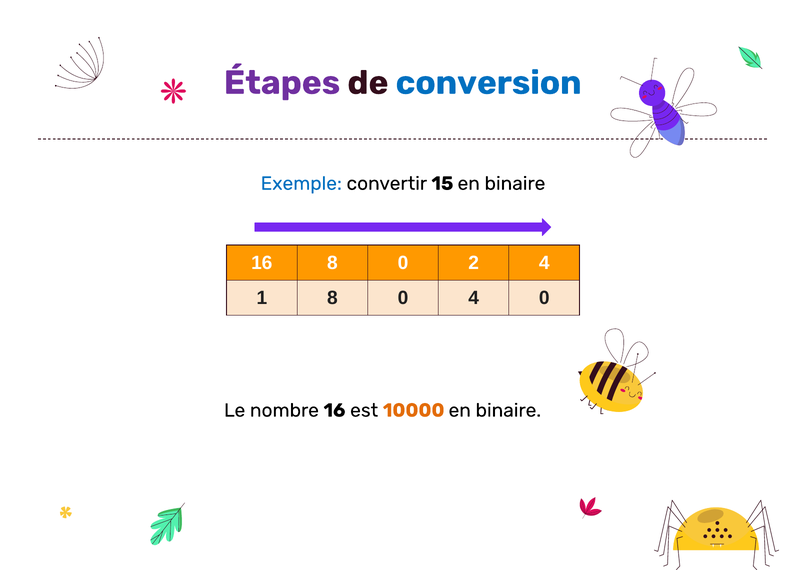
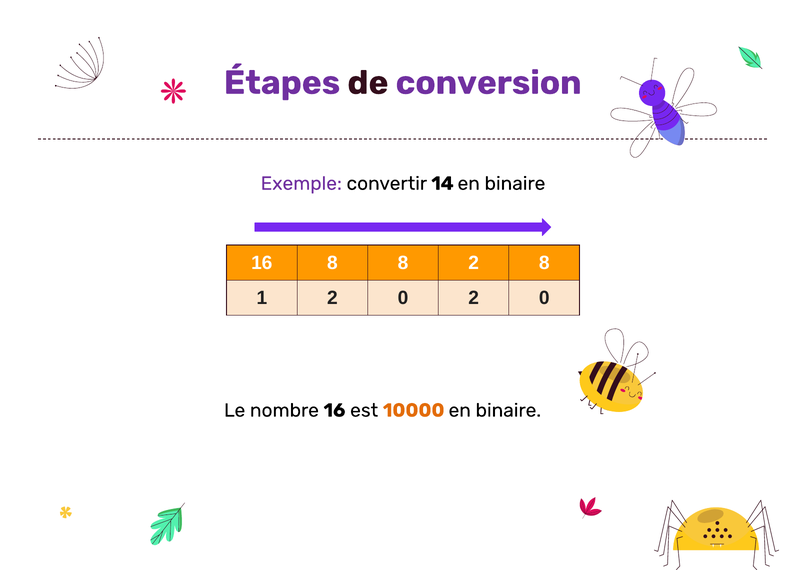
conversion colour: blue -> purple
Exemple colour: blue -> purple
15: 15 -> 14
16 8 0: 0 -> 8
2 4: 4 -> 8
1 8: 8 -> 2
0 4: 4 -> 2
